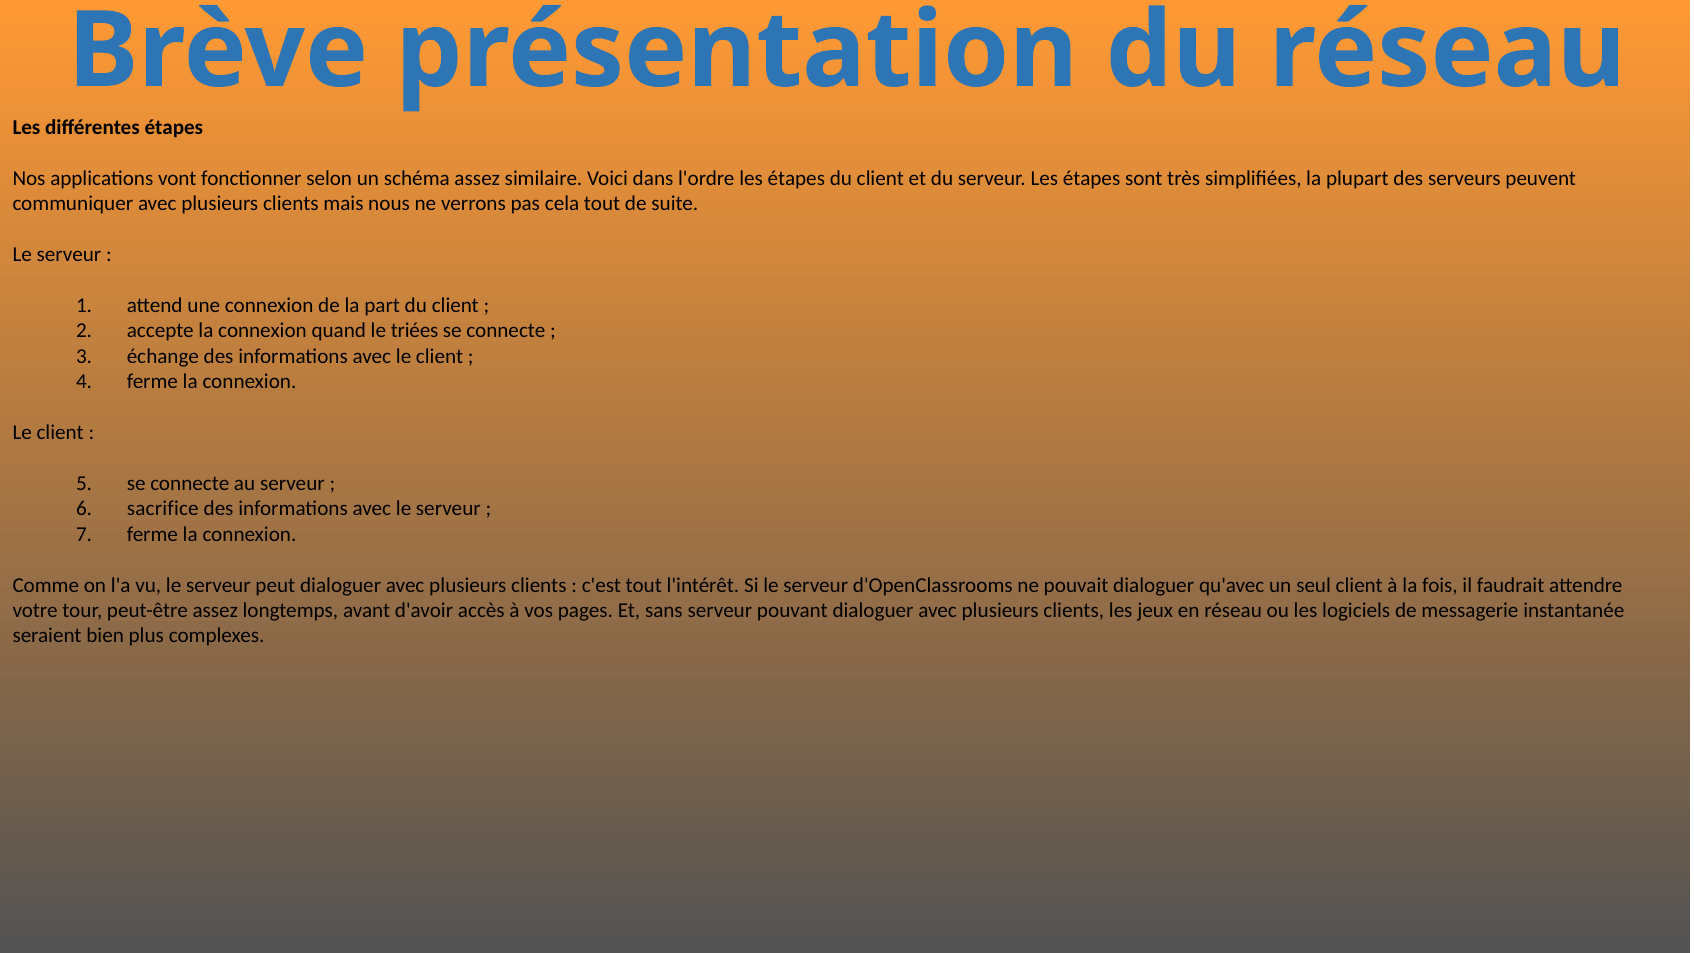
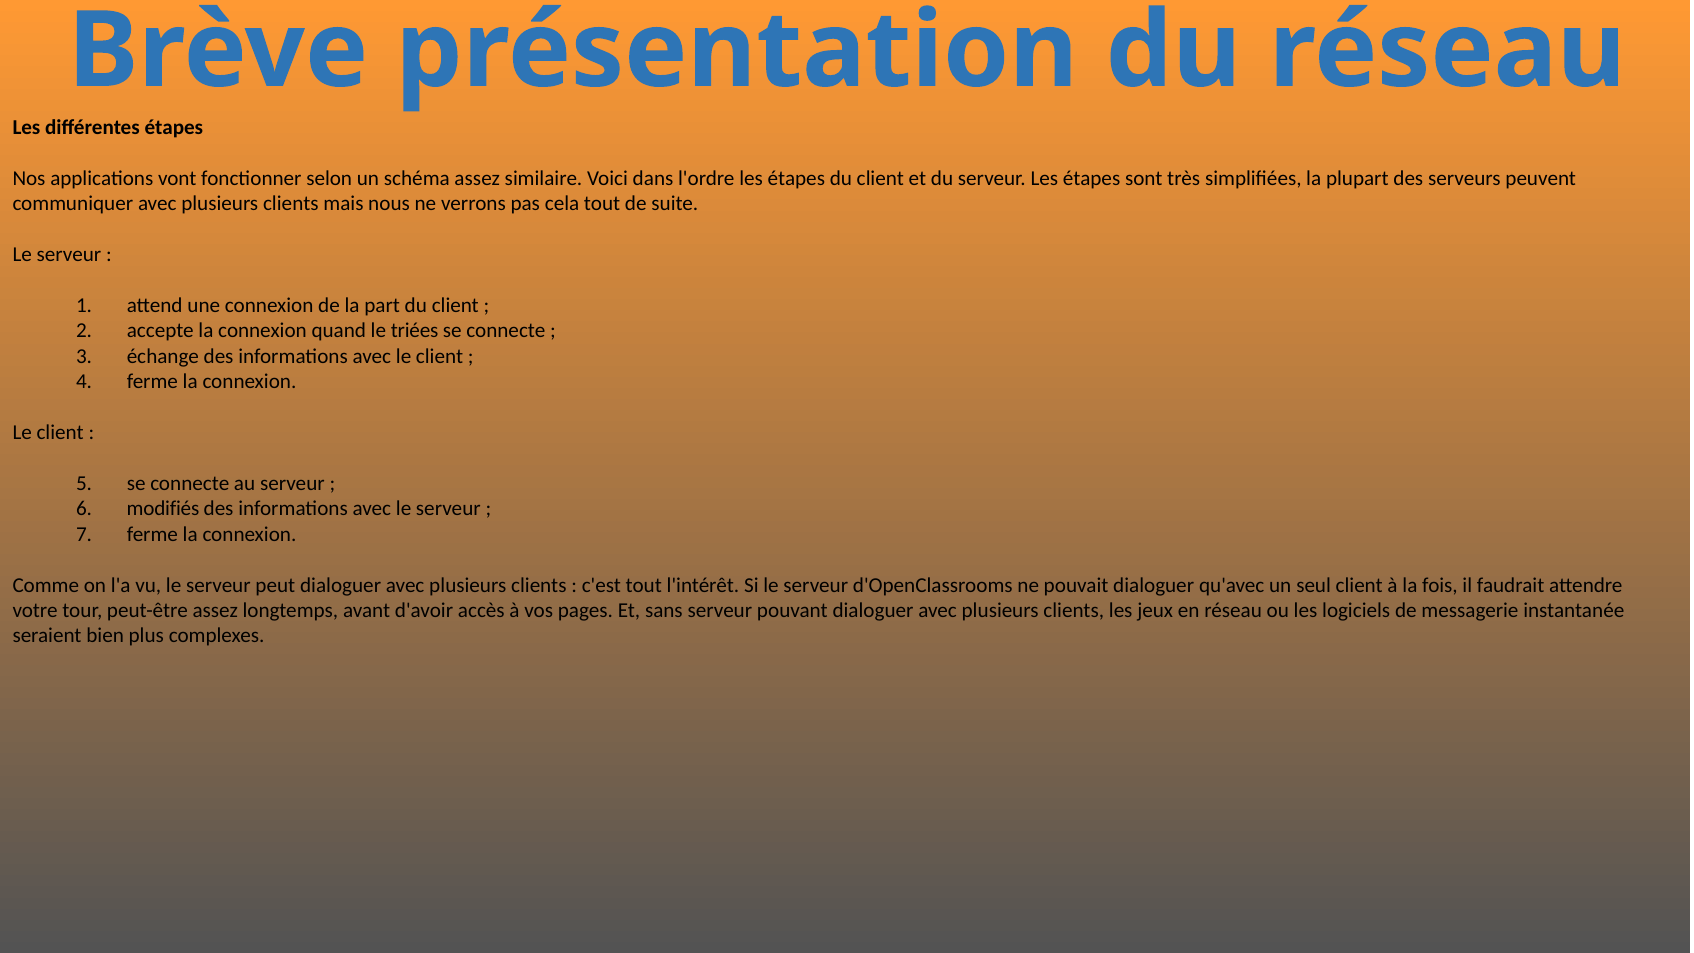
sacrifice: sacrifice -> modifiés
